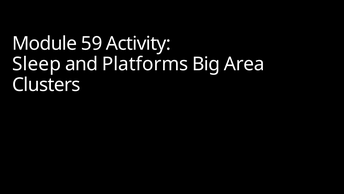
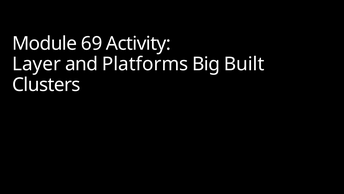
59: 59 -> 69
Sleep: Sleep -> Layer
Area: Area -> Built
